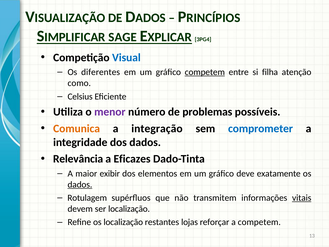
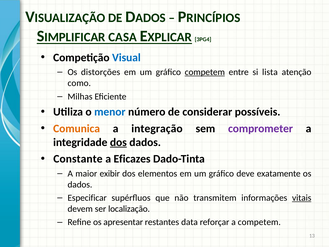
SAGE: SAGE -> CASA
diferentes: diferentes -> distorções
filha: filha -> lista
Celsius: Celsius -> Milhas
menor colour: purple -> blue
problemas: problemas -> considerar
comprometer colour: blue -> purple
dos at (118, 142) underline: none -> present
Relevância: Relevância -> Constante
dados at (80, 184) underline: present -> none
Rotulagem: Rotulagem -> Especificar
os localização: localização -> apresentar
lojas: lojas -> data
